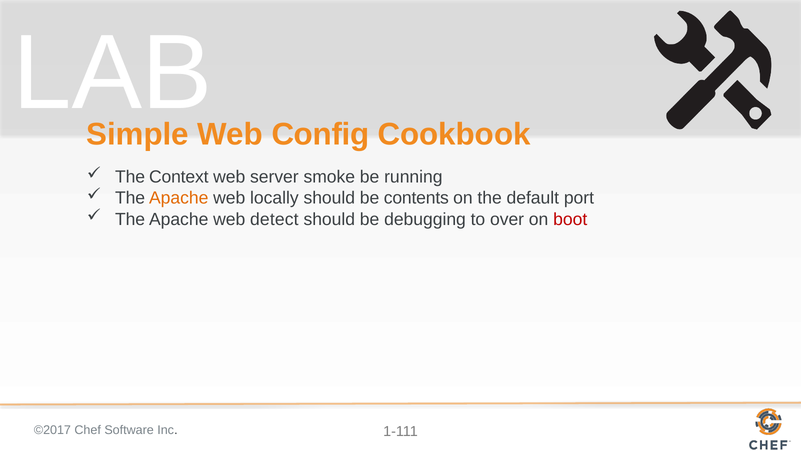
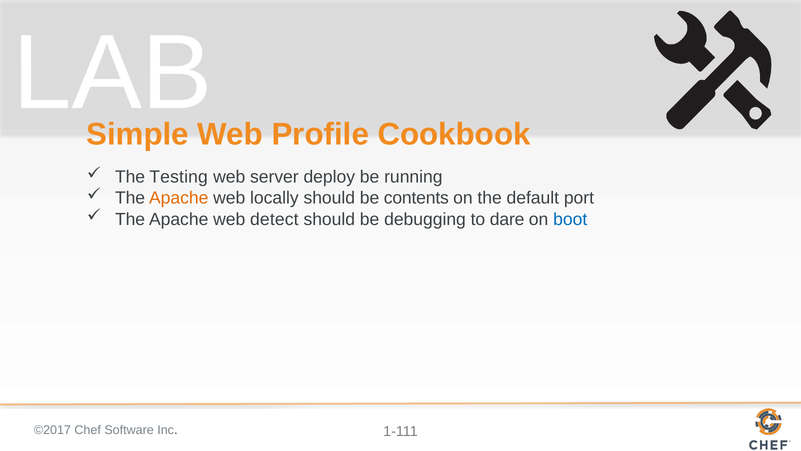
Config: Config -> Profile
Context: Context -> Testing
smoke: smoke -> deploy
over: over -> dare
boot colour: red -> blue
